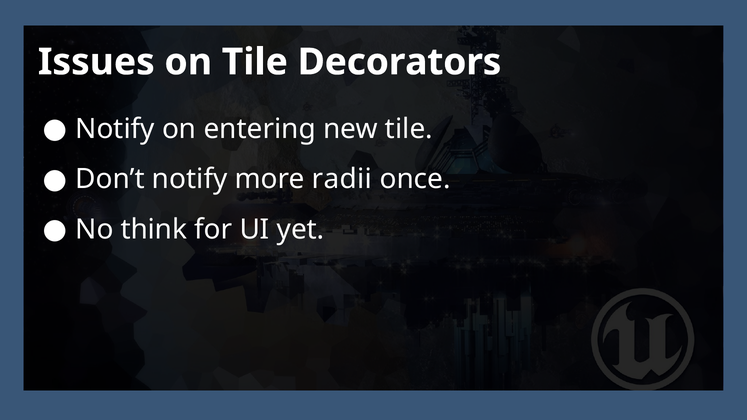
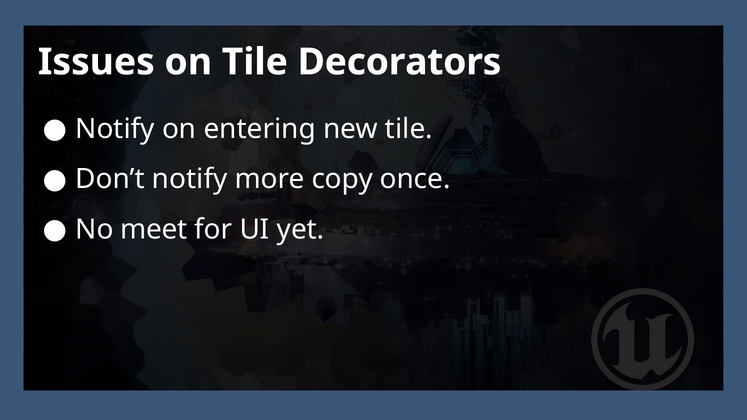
radii: radii -> copy
think: think -> meet
